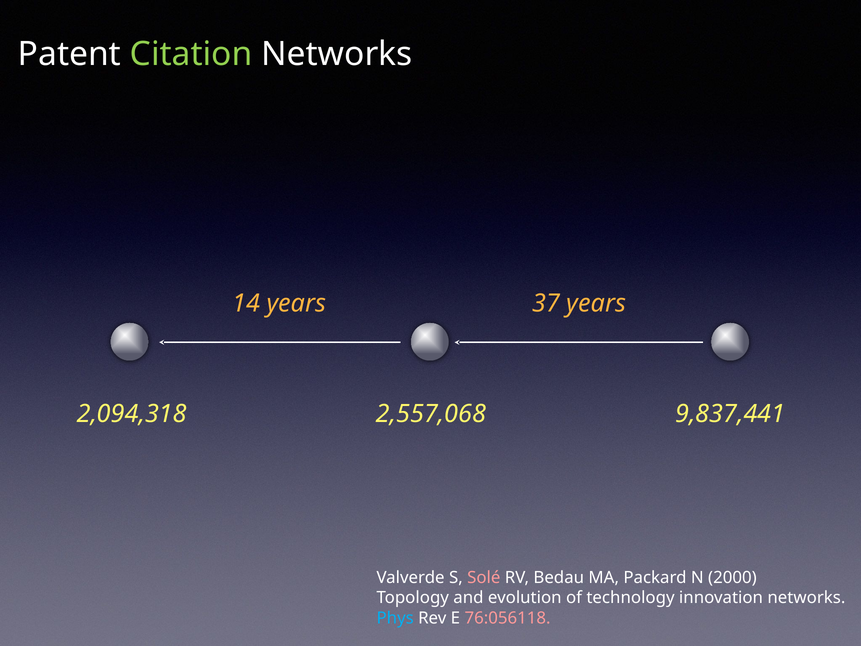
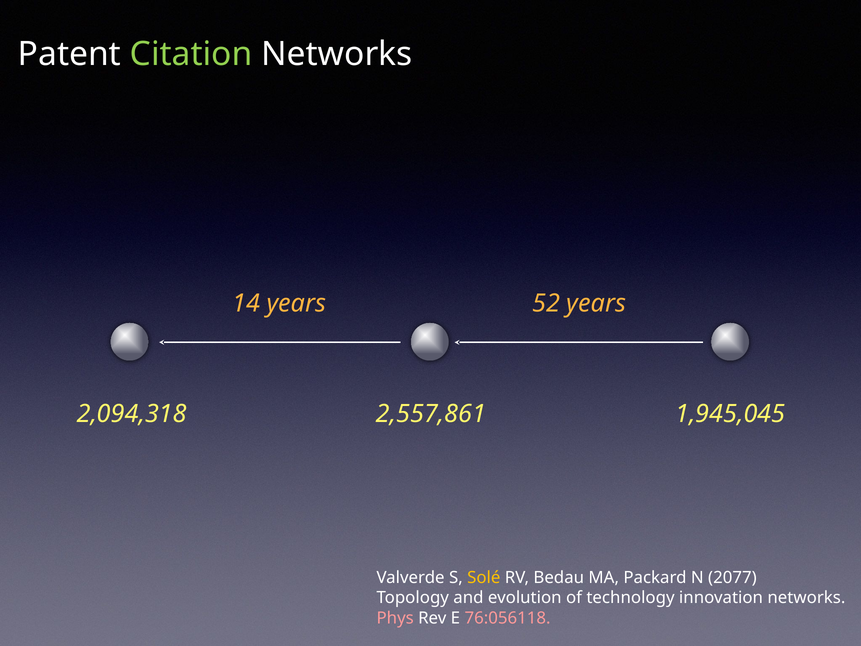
37: 37 -> 52
2,557,068: 2,557,068 -> 2,557,861
9,837,441: 9,837,441 -> 1,945,045
Solé colour: pink -> yellow
2000: 2000 -> 2077
Phys colour: light blue -> pink
